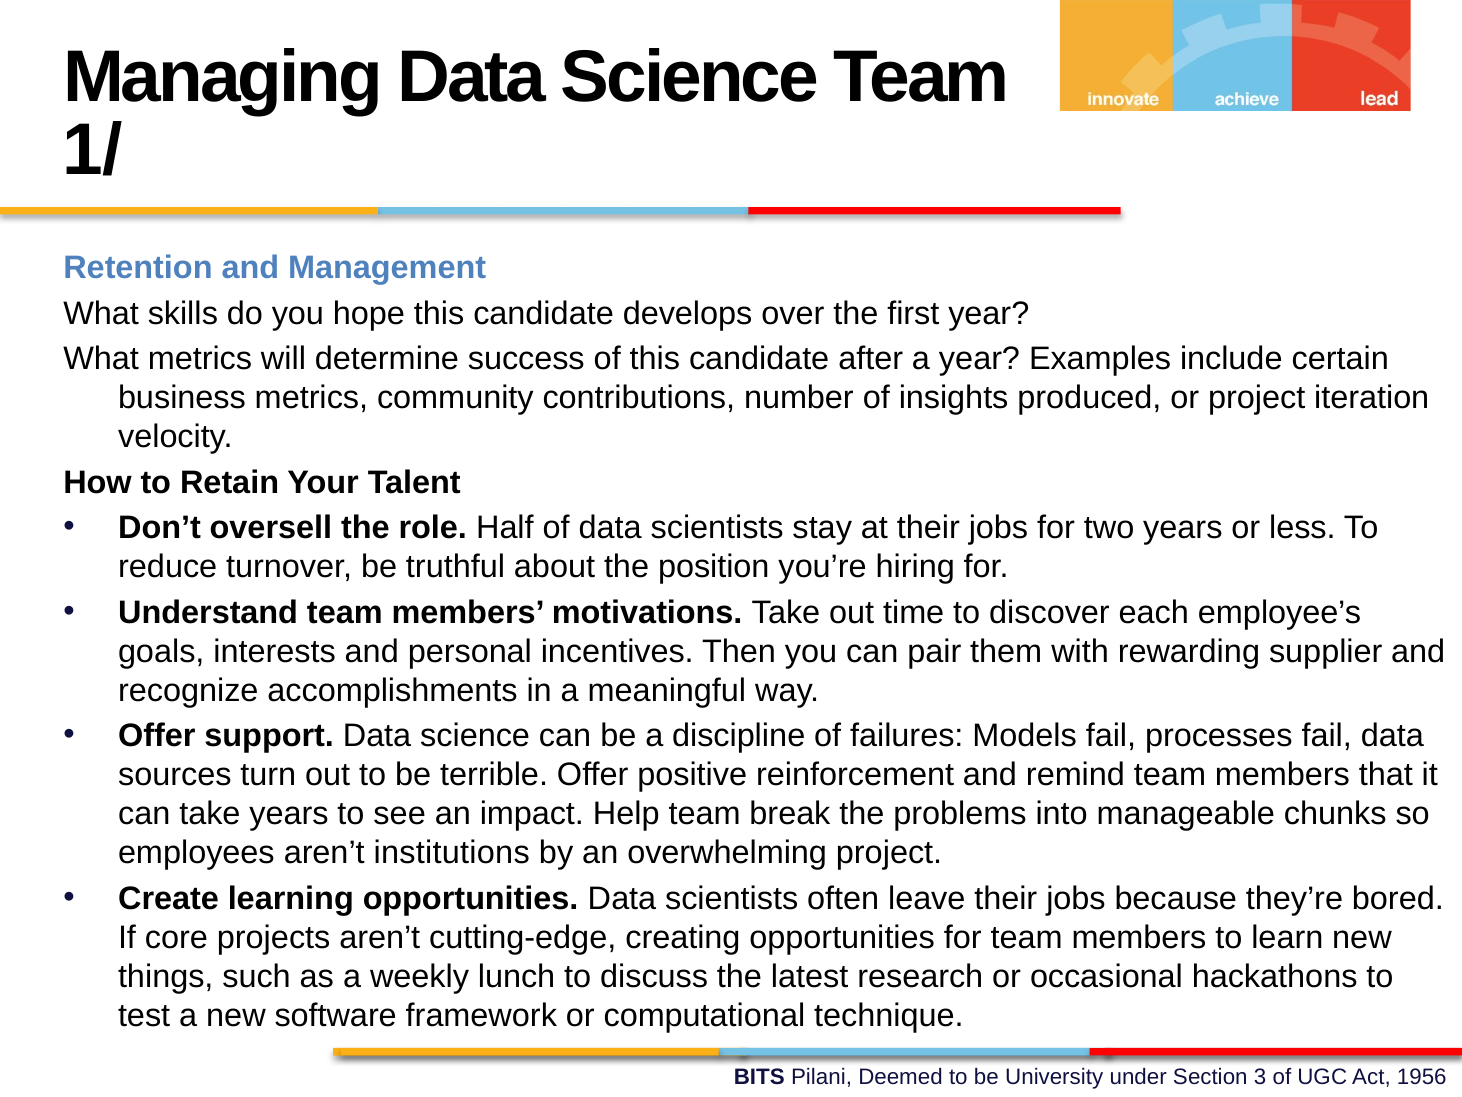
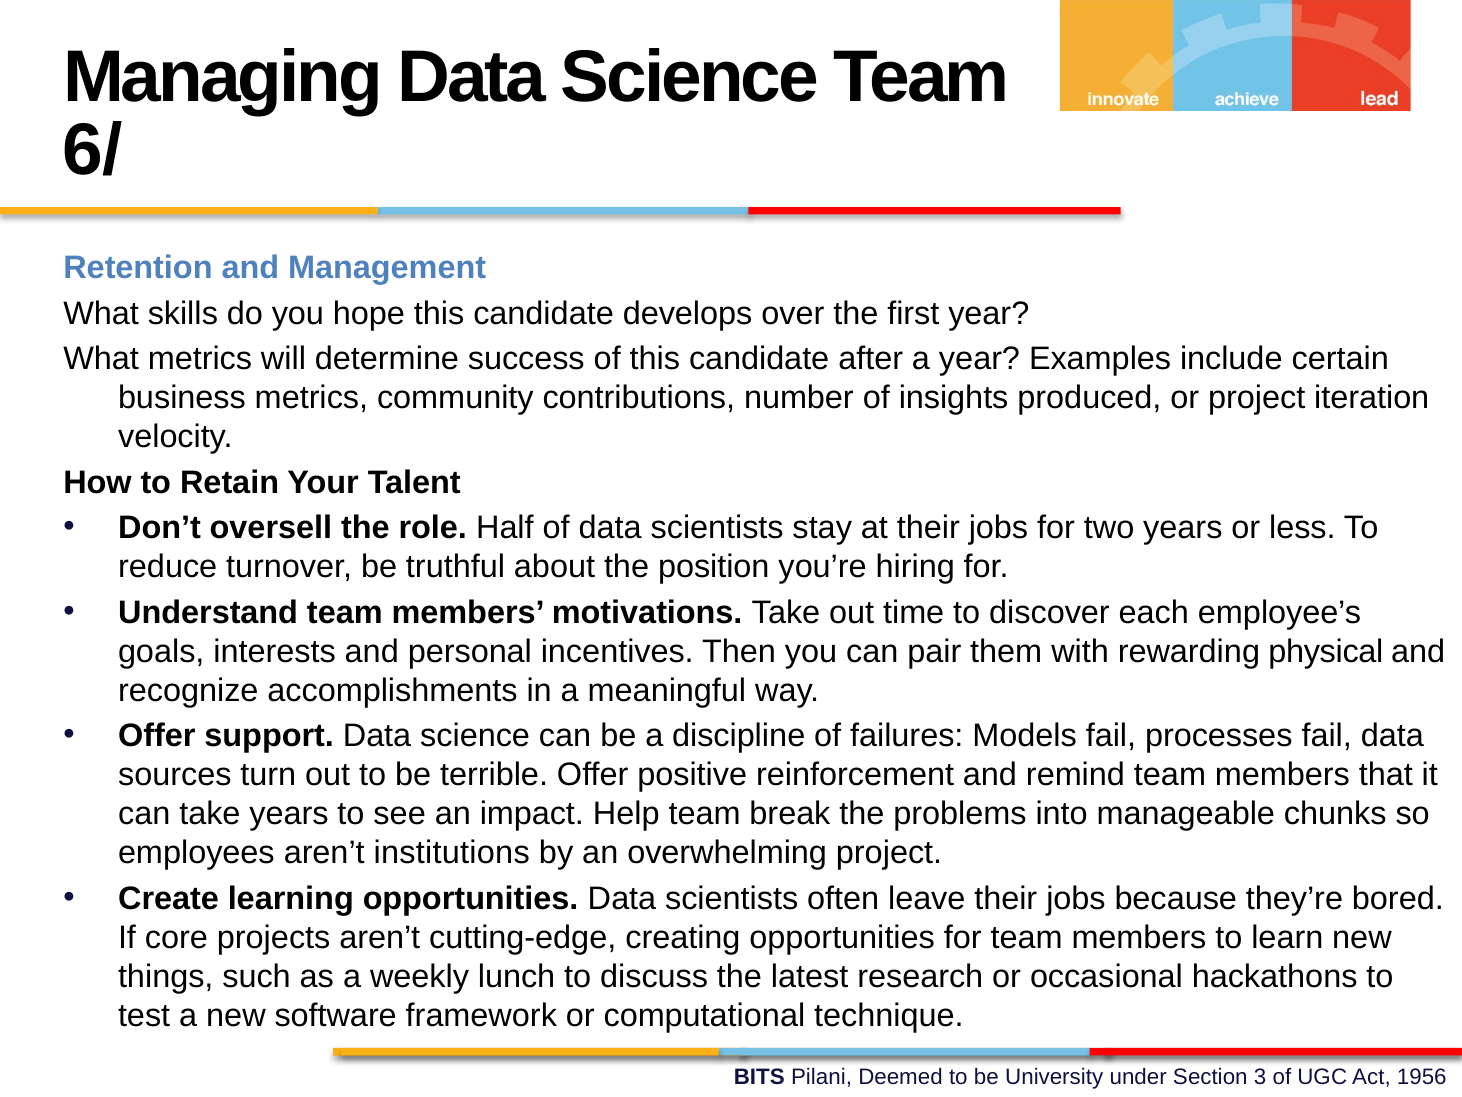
1/: 1/ -> 6/
supplier: supplier -> physical
